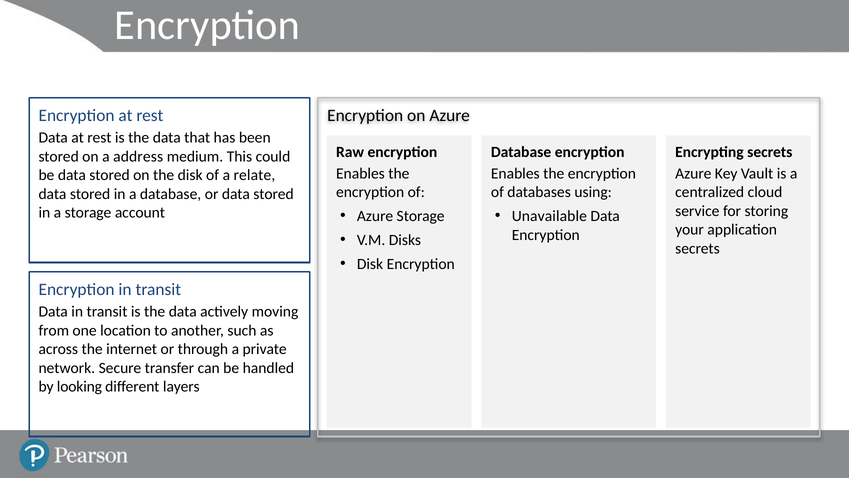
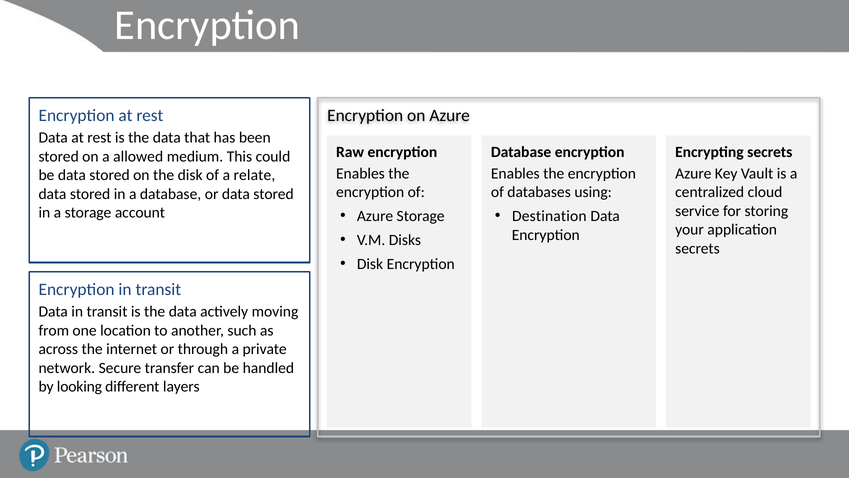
address: address -> allowed
Unavailable: Unavailable -> Destination
